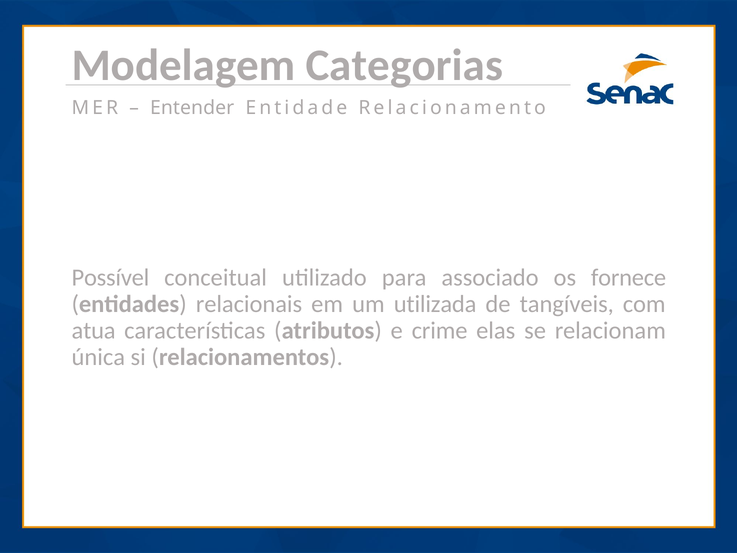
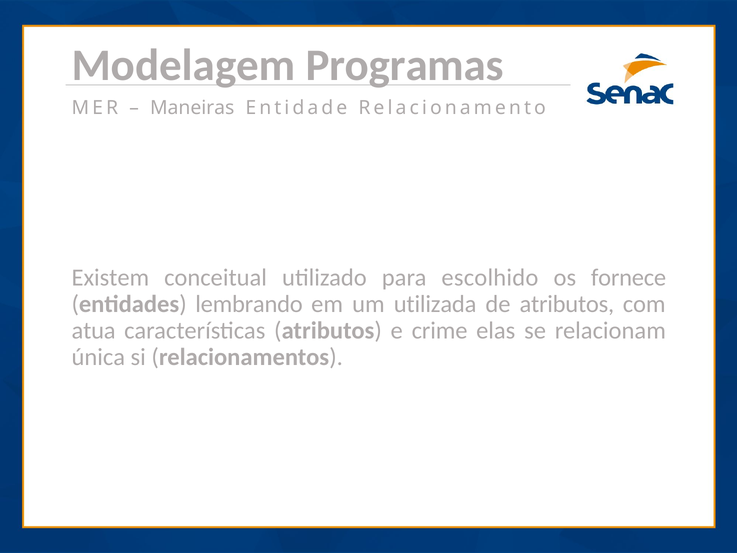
Categorias: Categorias -> Programas
Entender: Entender -> Maneiras
Possível: Possível -> Existem
associado: associado -> escolhido
relacionais: relacionais -> lembrando
de tangíveis: tangíveis -> atributos
